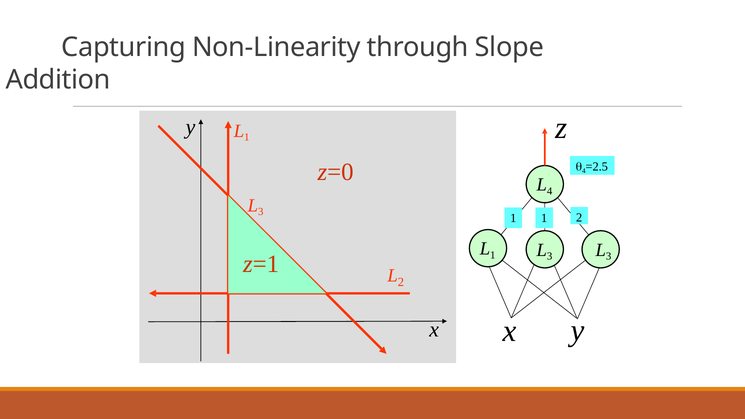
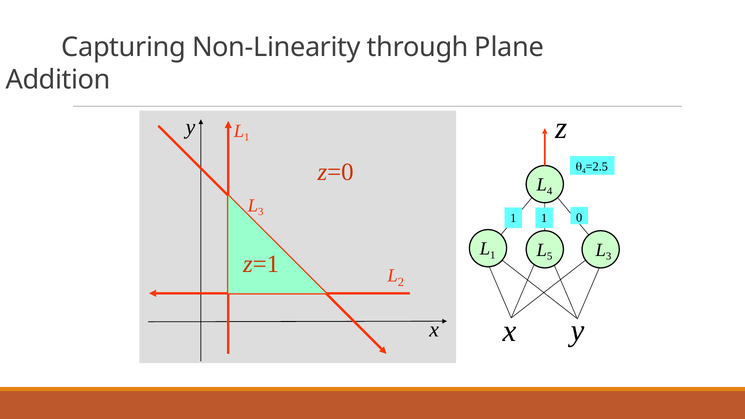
Slope: Slope -> Plane
1 2: 2 -> 0
1 L 3: 3 -> 5
